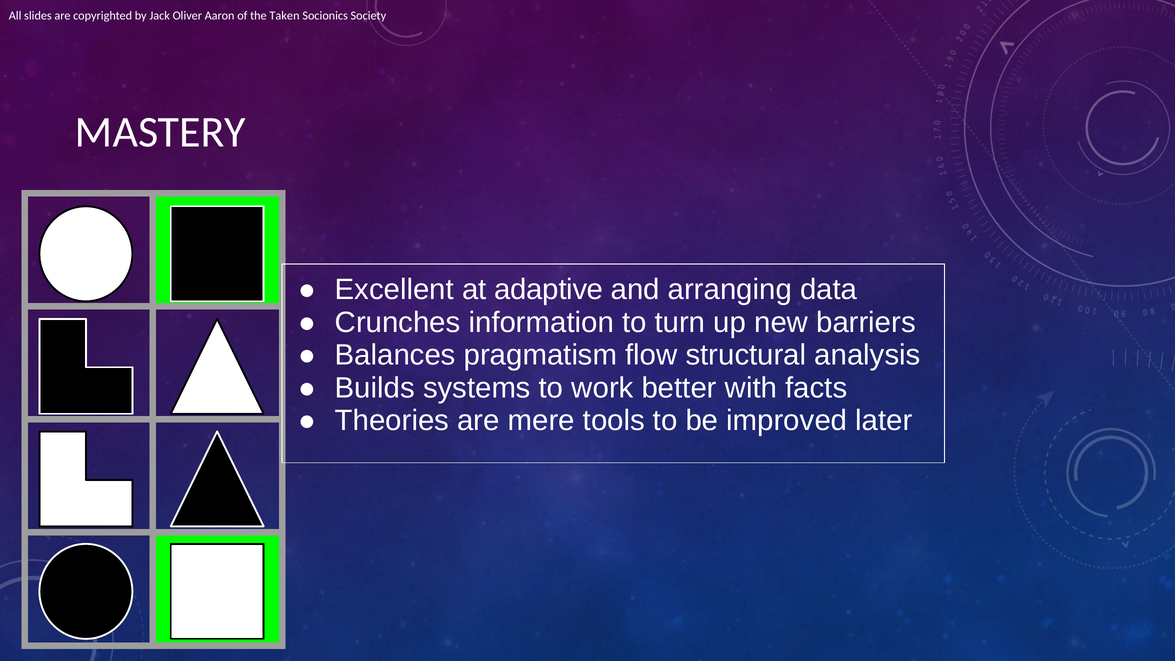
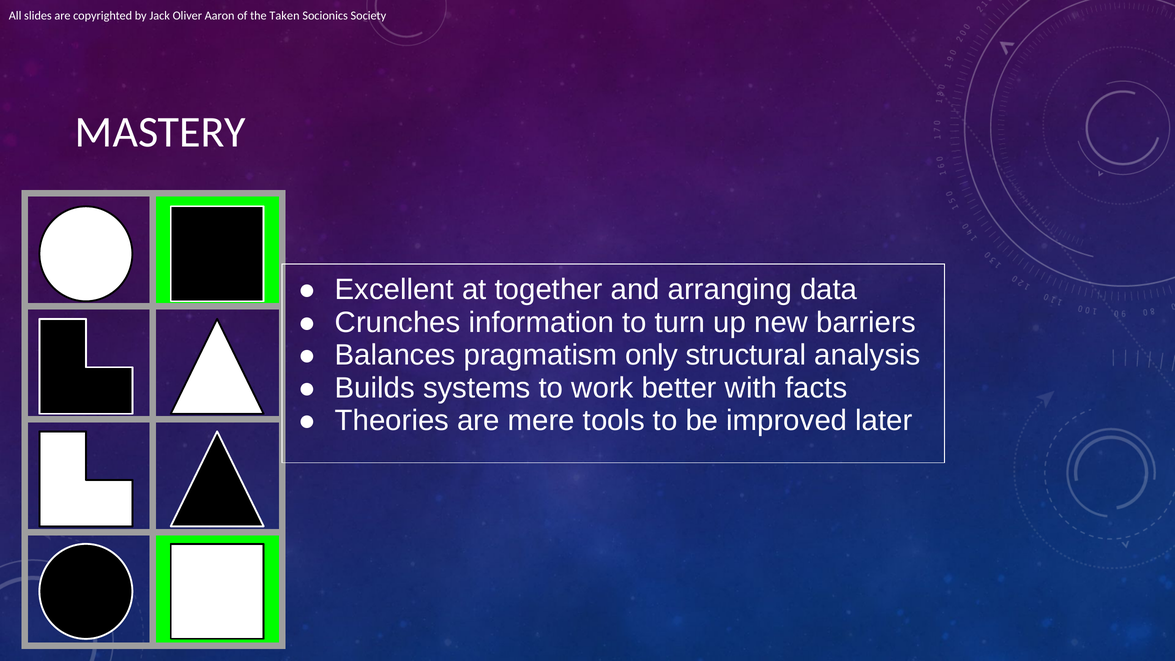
adaptive: adaptive -> together
flow: flow -> only
